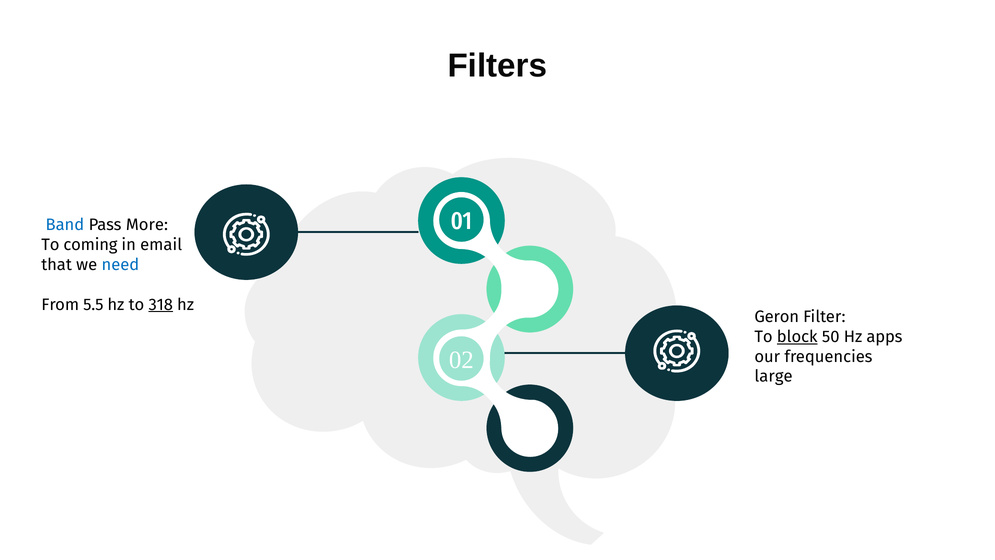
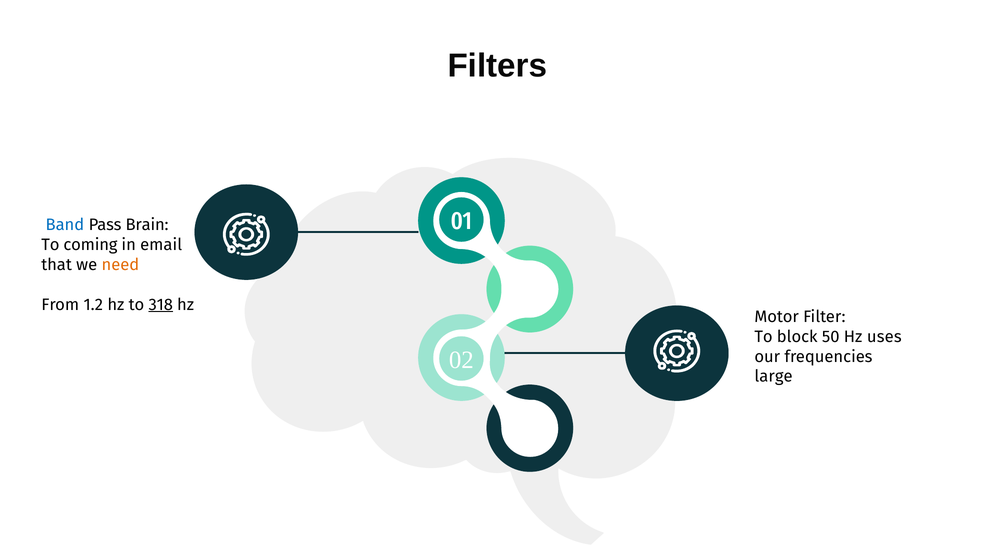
More: More -> Brain
need colour: blue -> orange
5.5: 5.5 -> 1.2
Geron: Geron -> Motor
block underline: present -> none
apps: apps -> uses
